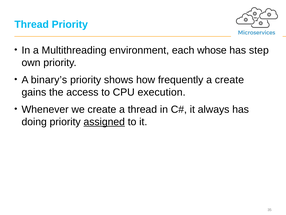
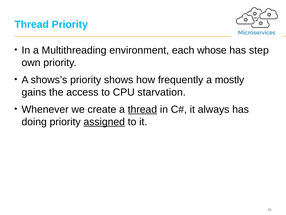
binary’s: binary’s -> shows’s
a create: create -> mostly
execution: execution -> starvation
thread at (142, 109) underline: none -> present
